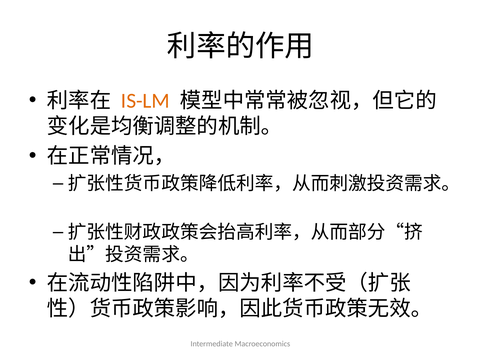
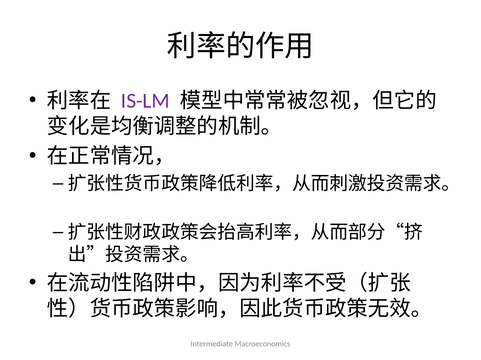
IS-LM colour: orange -> purple
